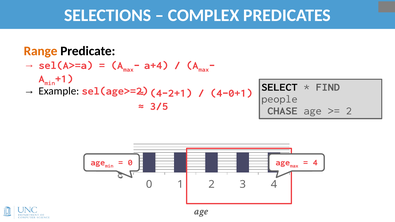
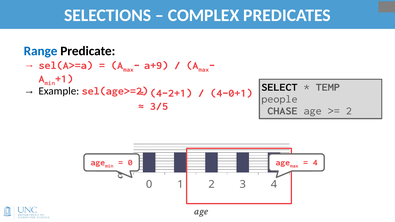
Range colour: orange -> blue
a+4: a+4 -> a+9
FIND: FIND -> TEMP
